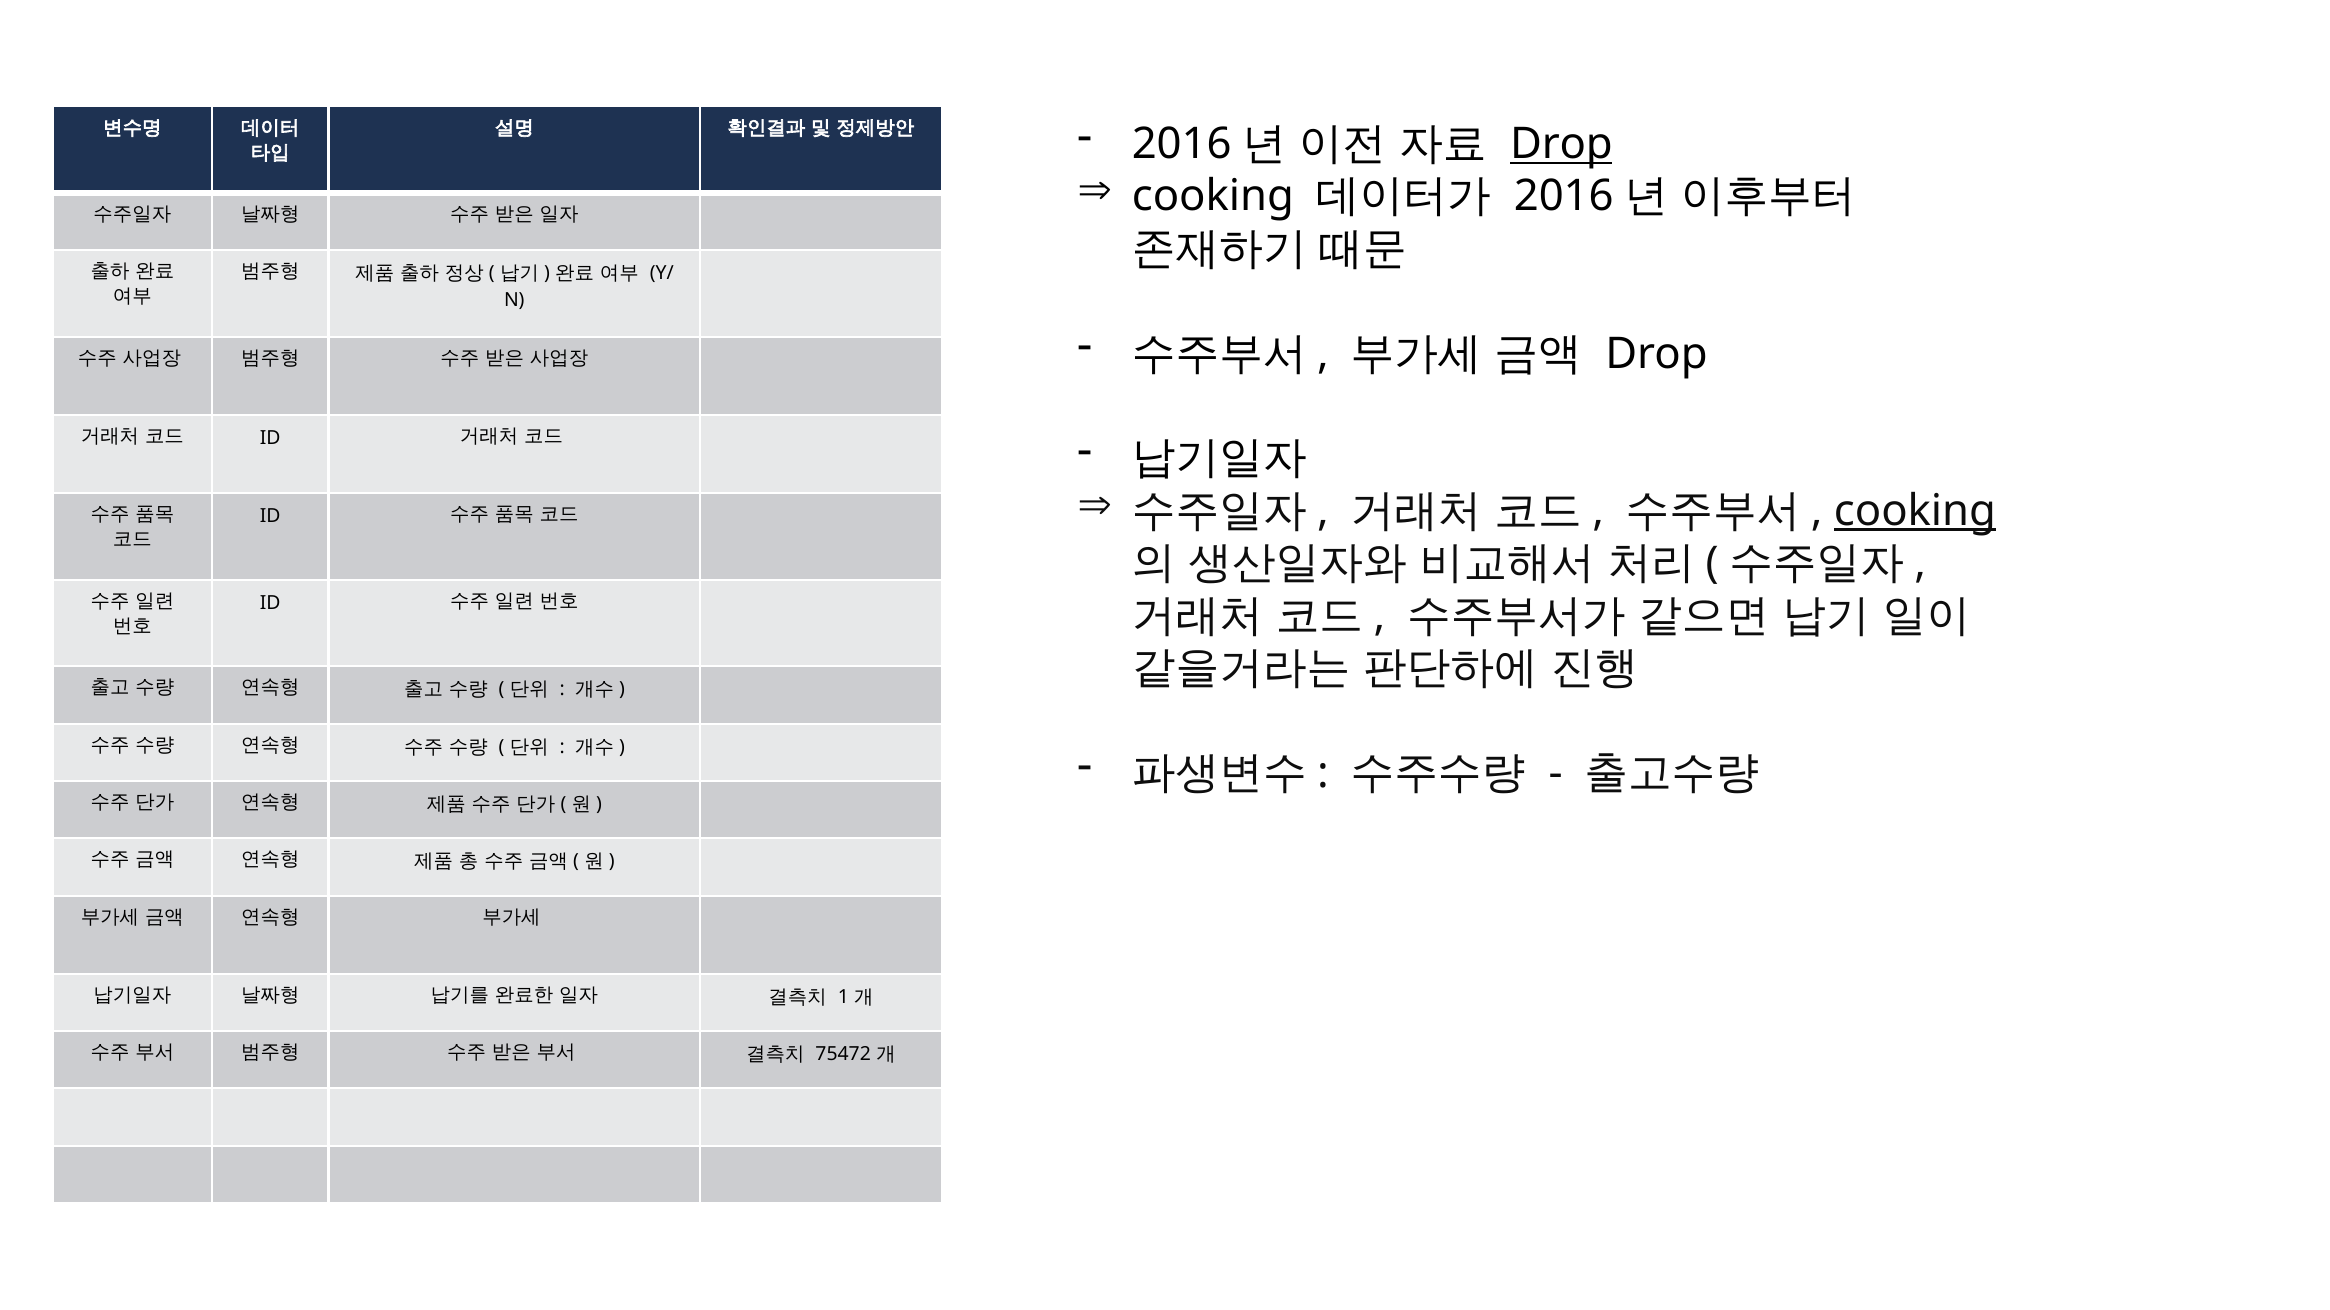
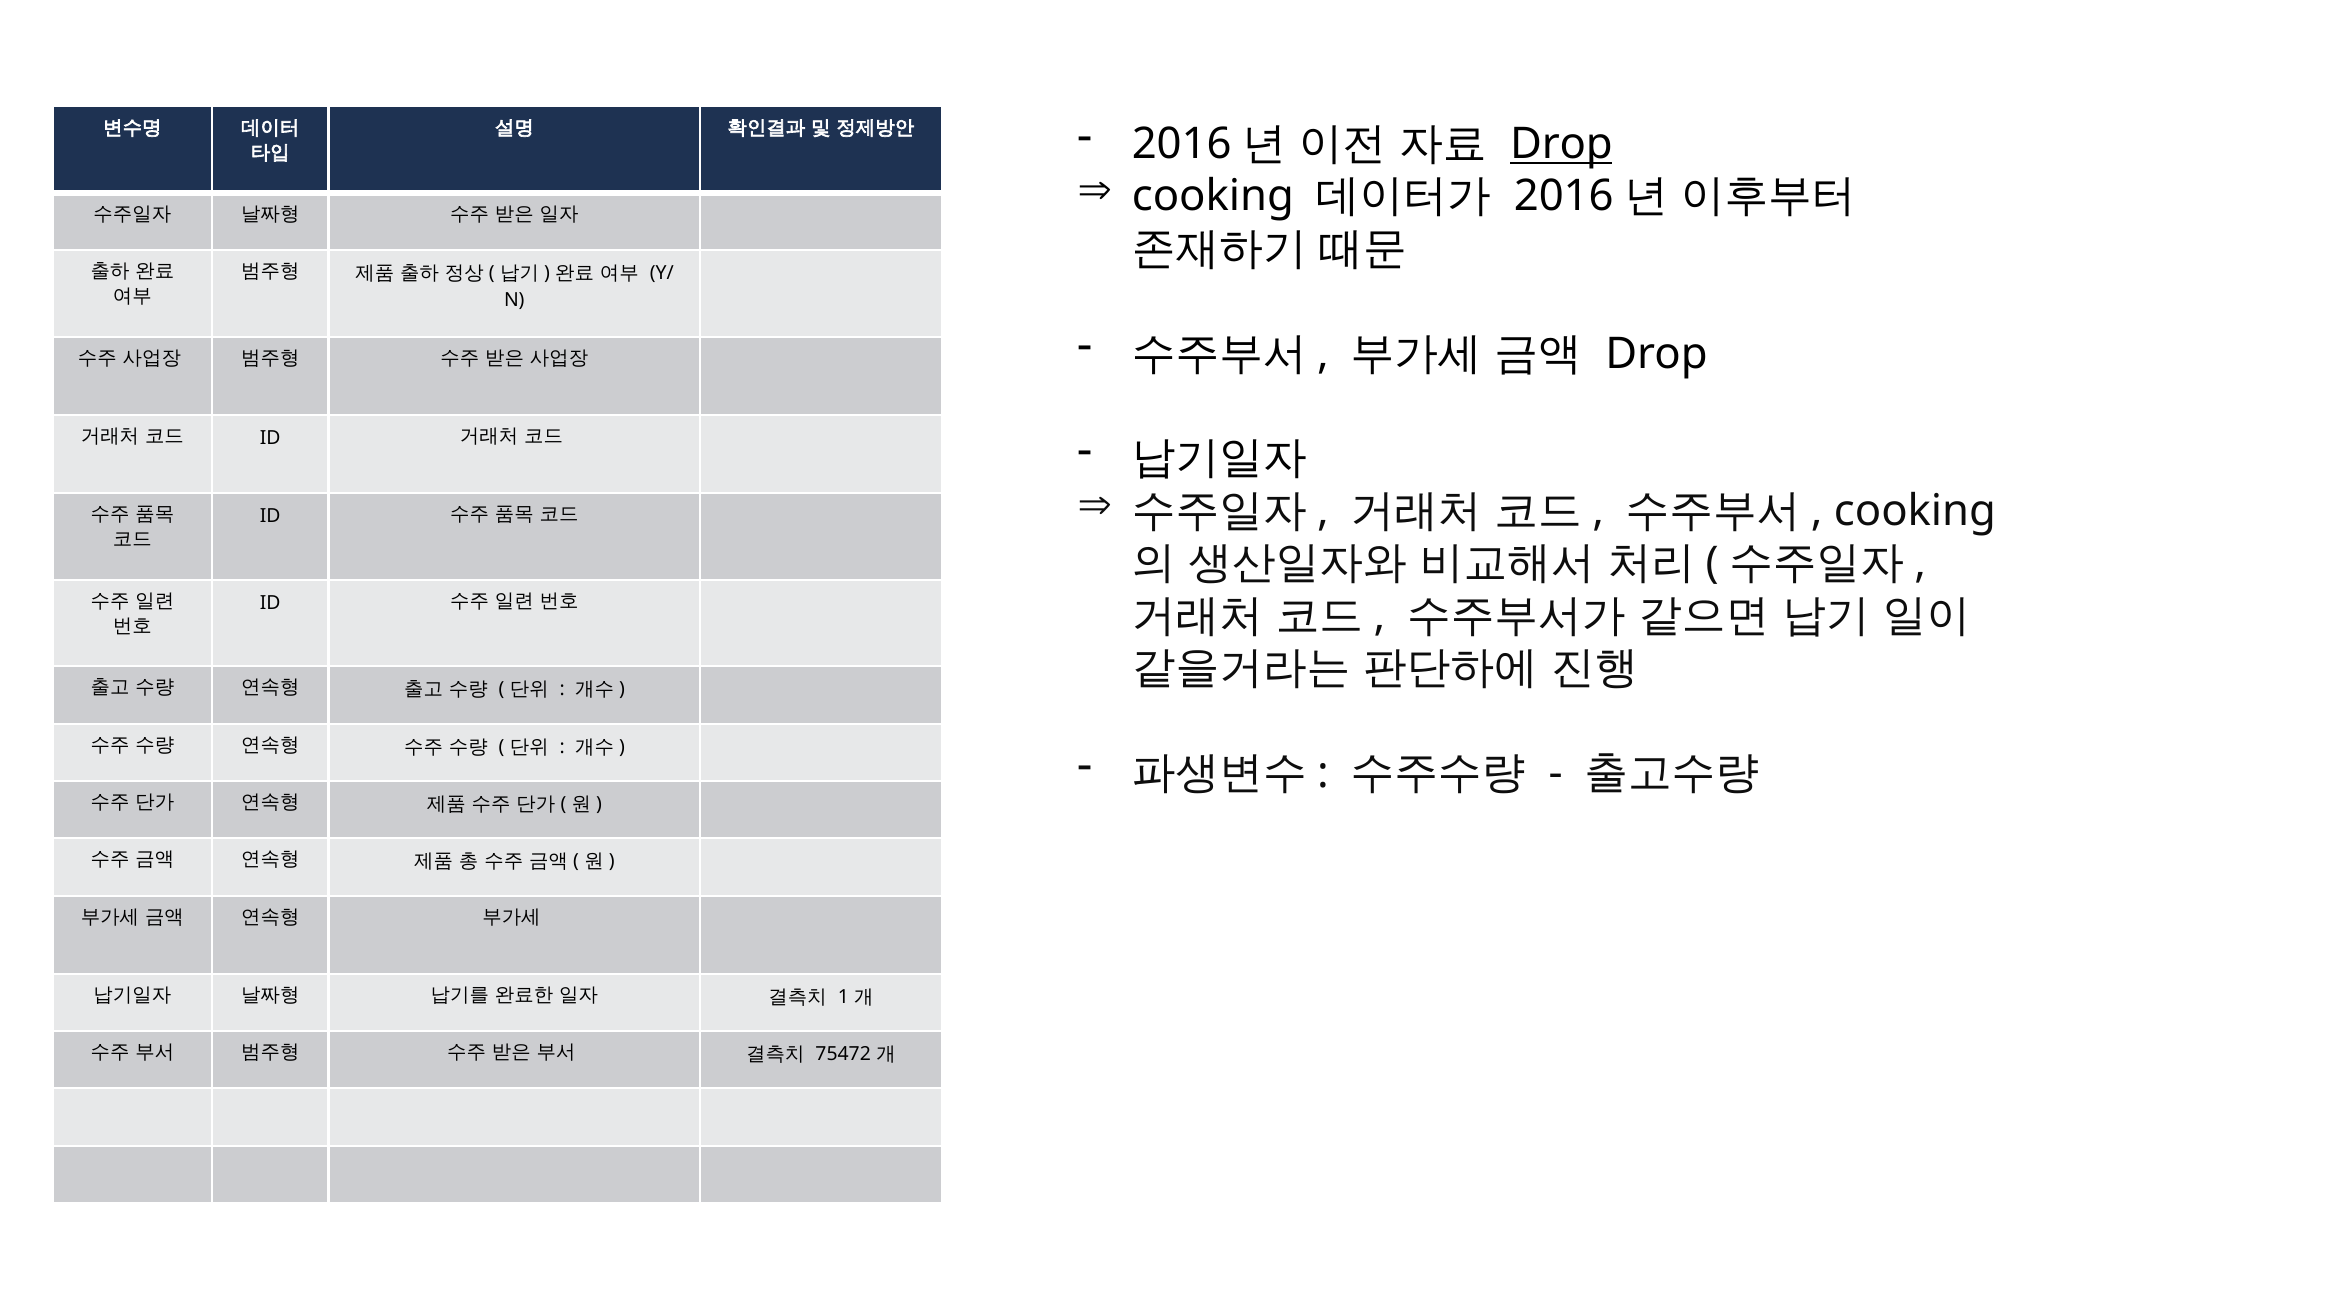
cooking at (1915, 511) underline: present -> none
